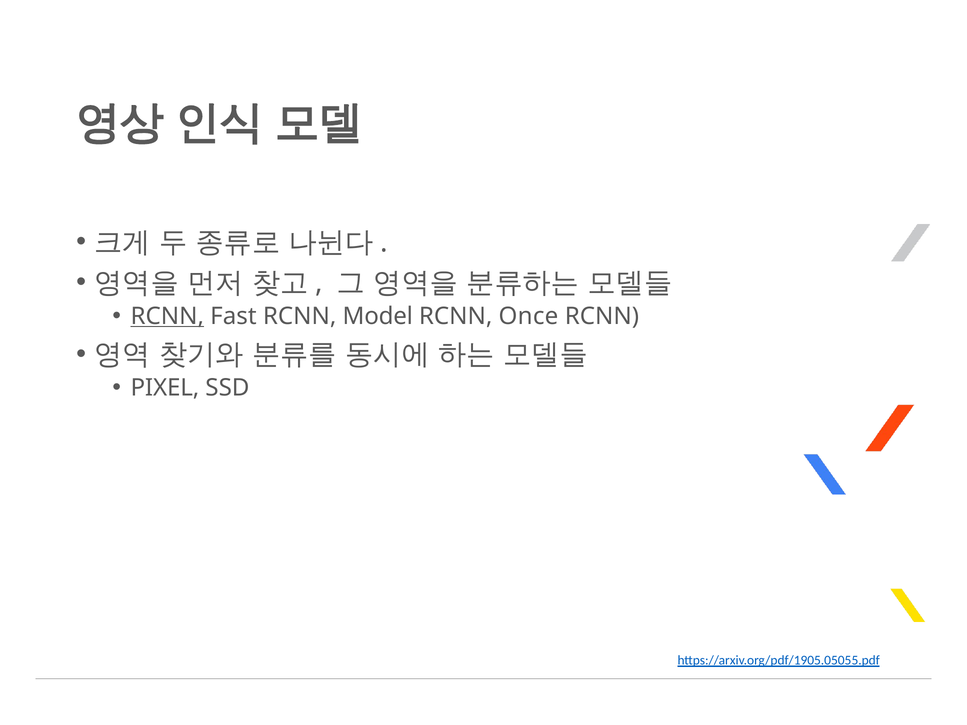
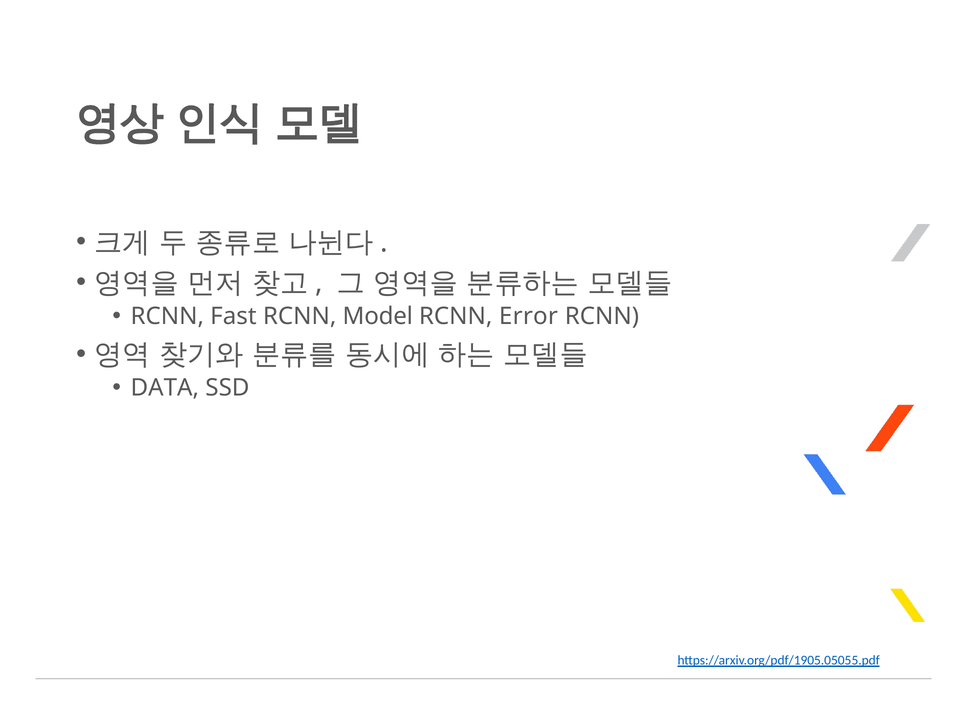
RCNN at (167, 316) underline: present -> none
Once: Once -> Error
PIXEL: PIXEL -> DATA
